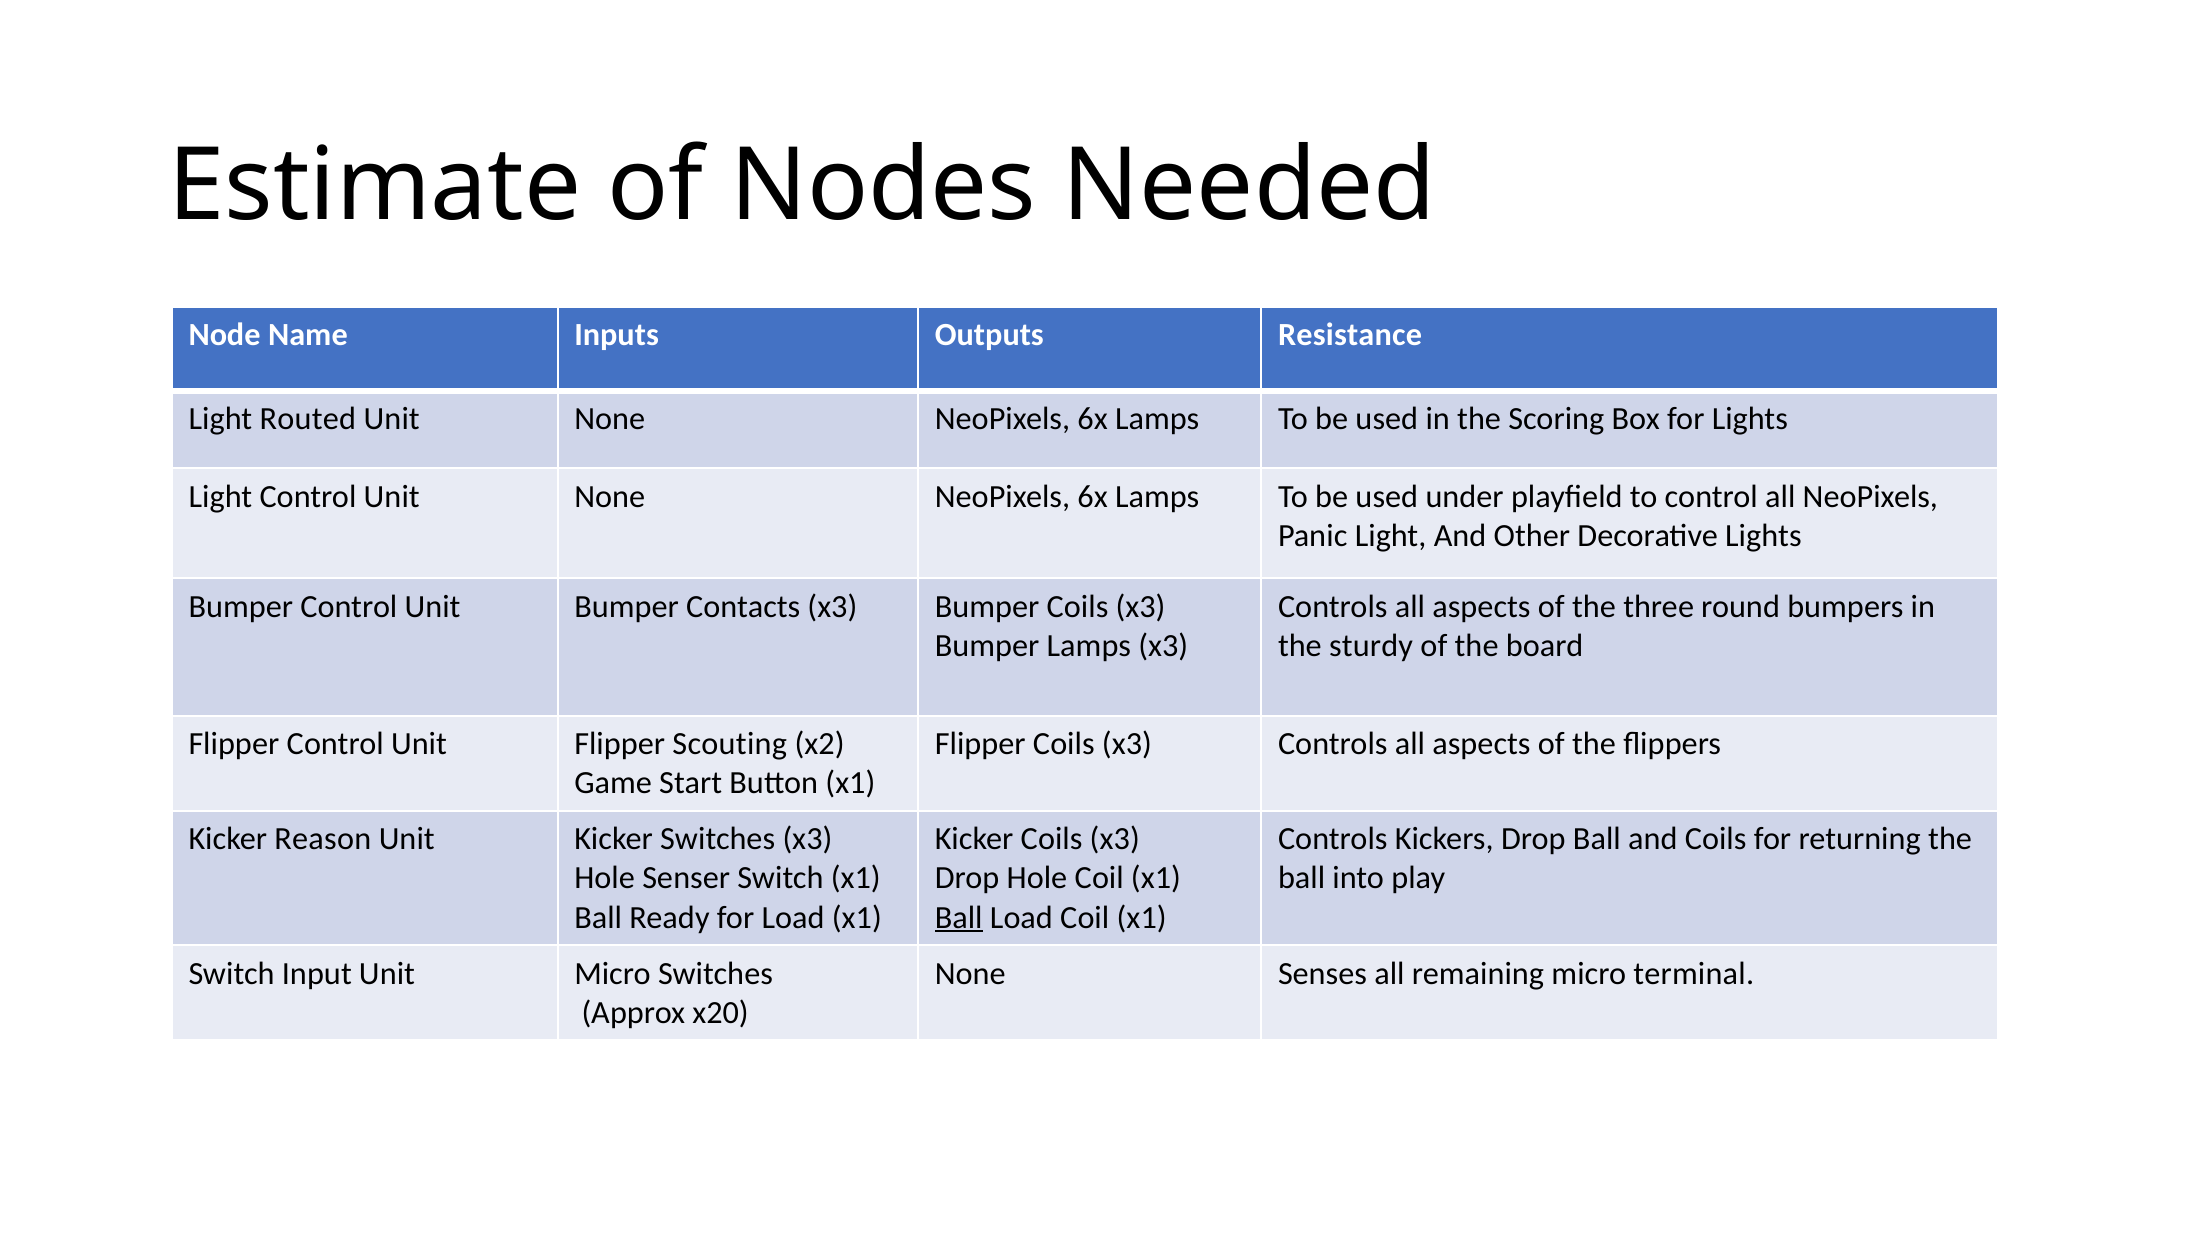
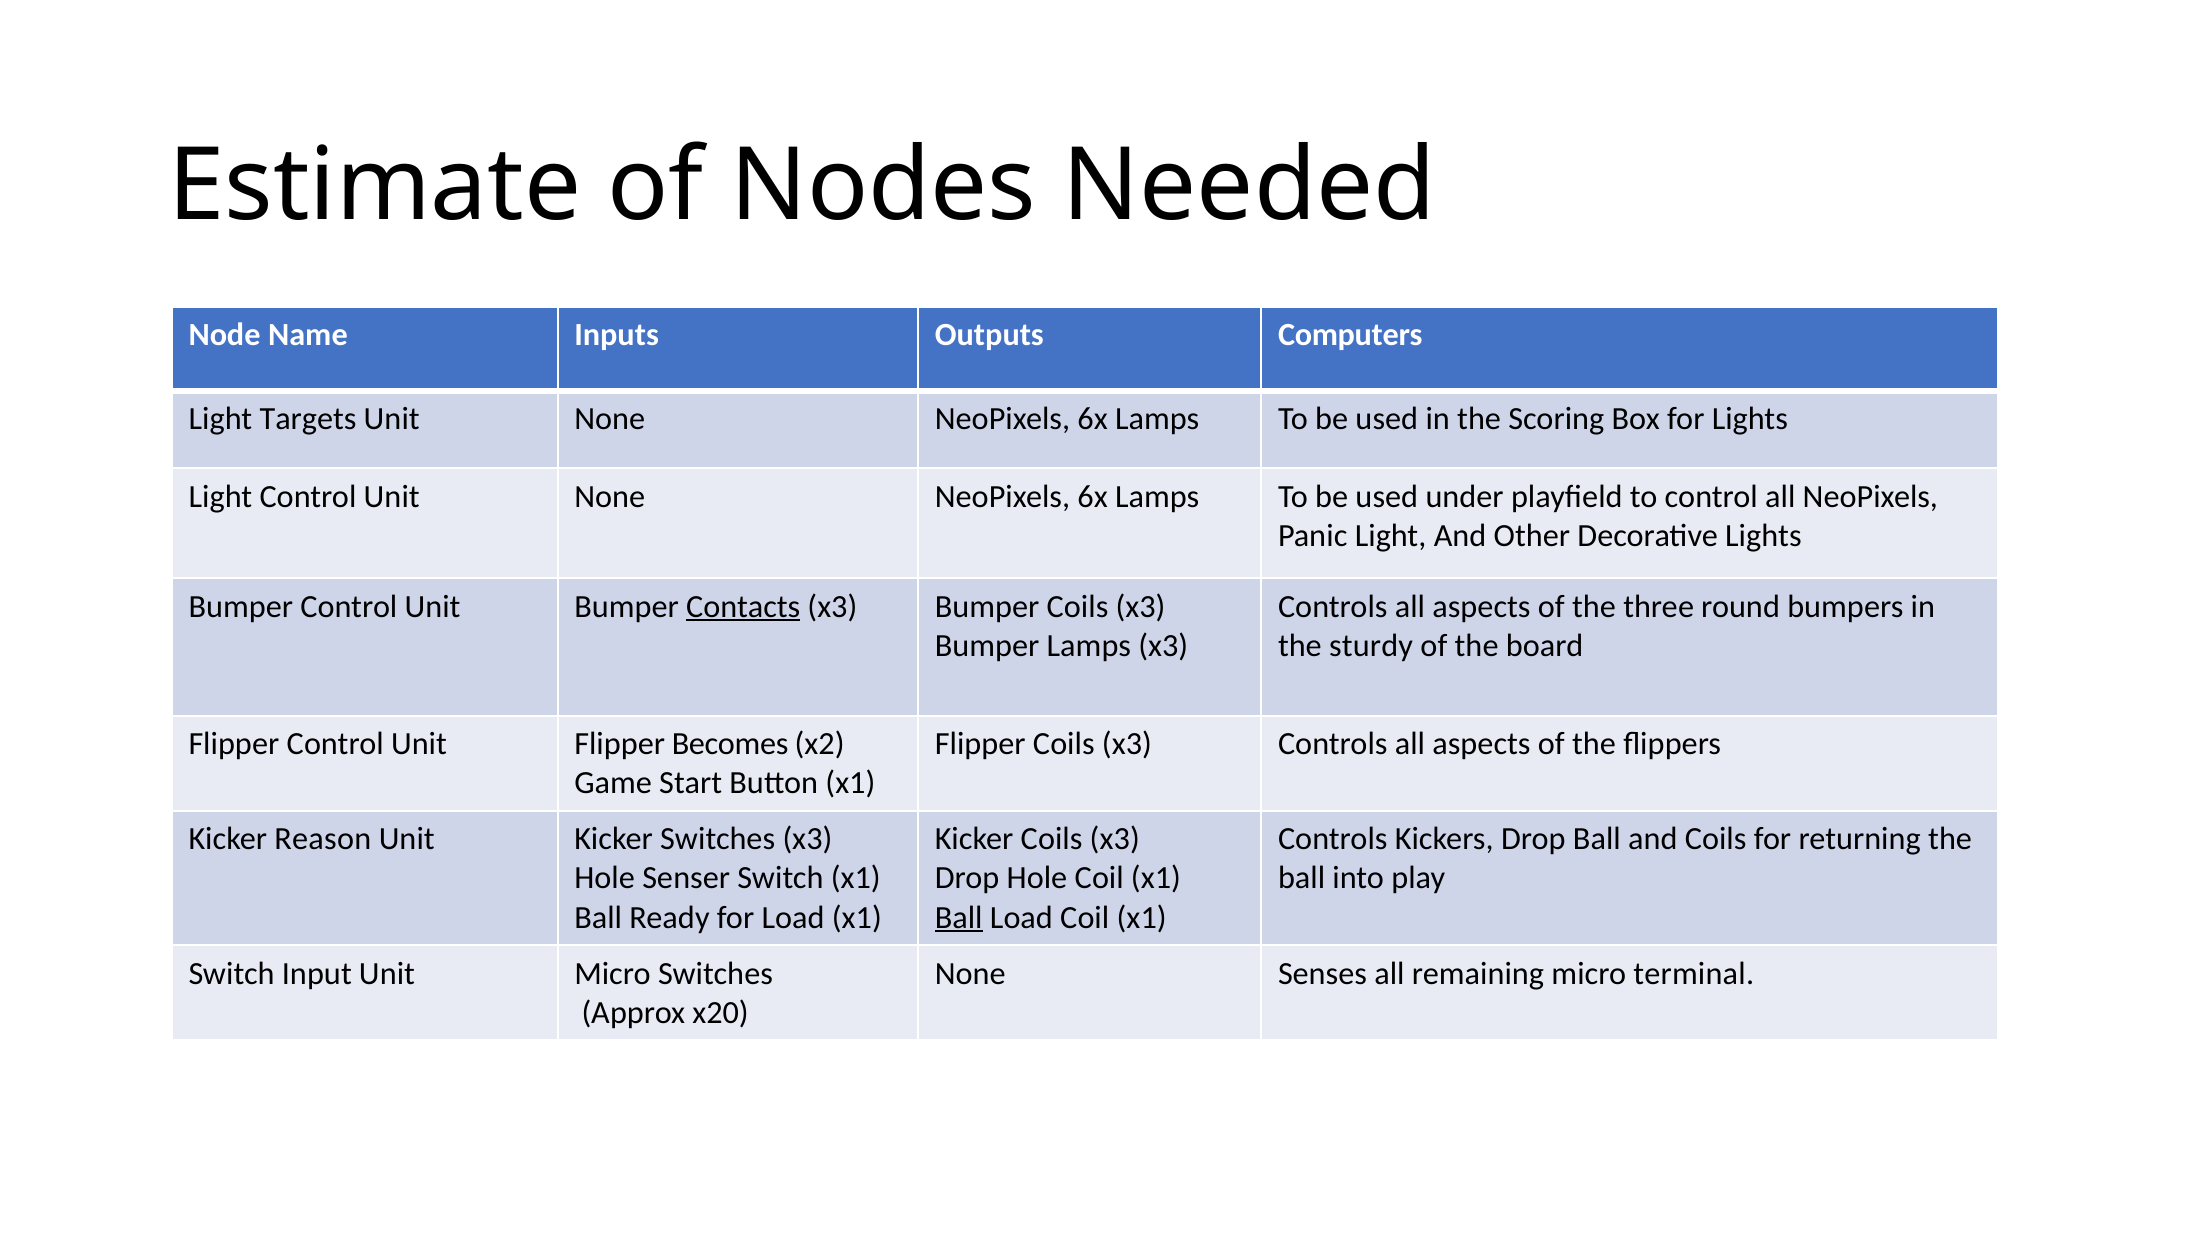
Resistance: Resistance -> Computers
Routed: Routed -> Targets
Contacts underline: none -> present
Scouting: Scouting -> Becomes
